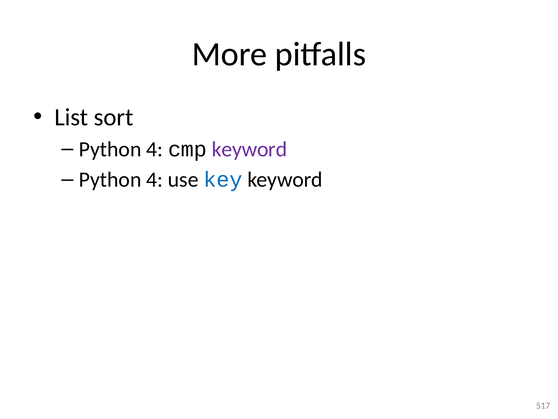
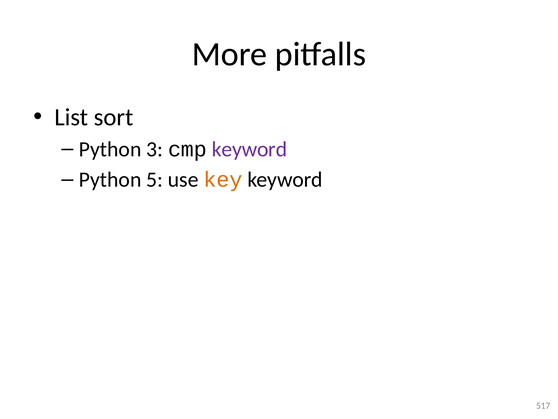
4 at (155, 149): 4 -> 3
4 at (155, 180): 4 -> 5
key colour: blue -> orange
